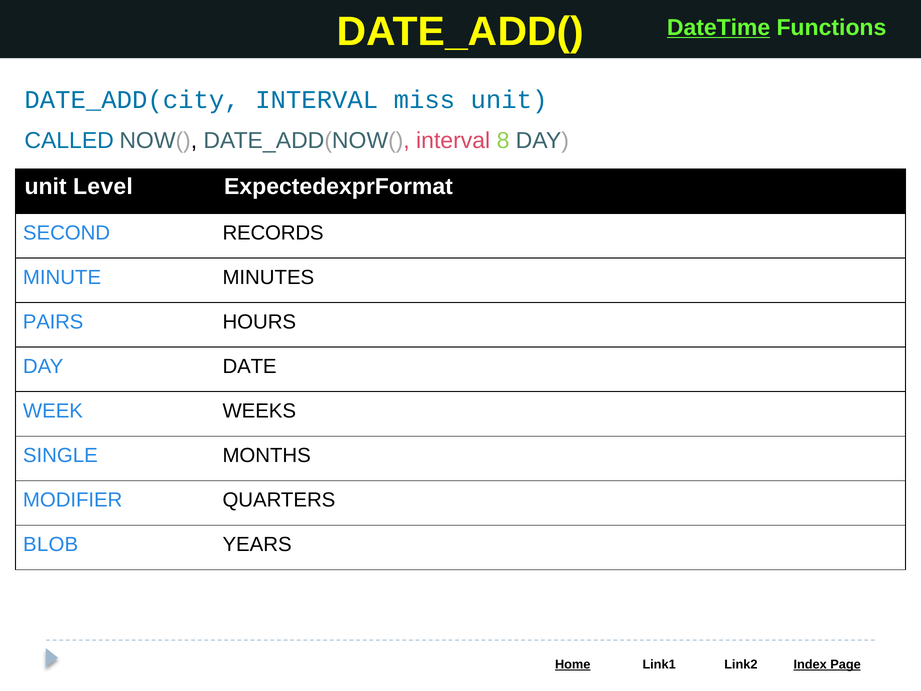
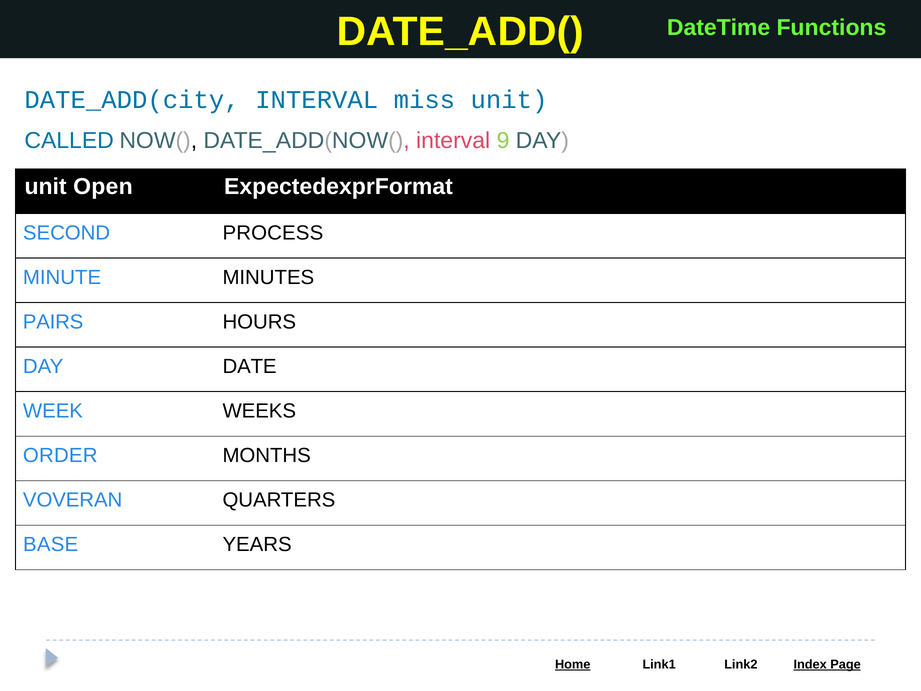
DateTime underline: present -> none
8: 8 -> 9
Level: Level -> Open
RECORDS: RECORDS -> PROCESS
SINGLE: SINGLE -> ORDER
MODIFIER: MODIFIER -> VOVERAN
BLOB: BLOB -> BASE
